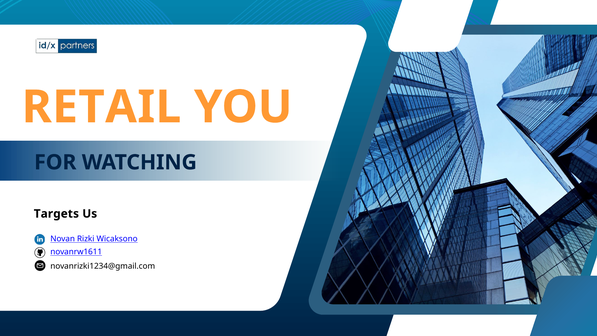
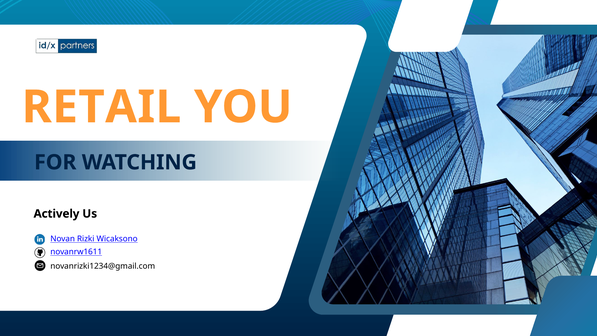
Targets: Targets -> Actively
